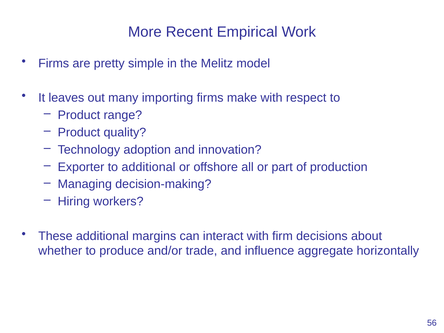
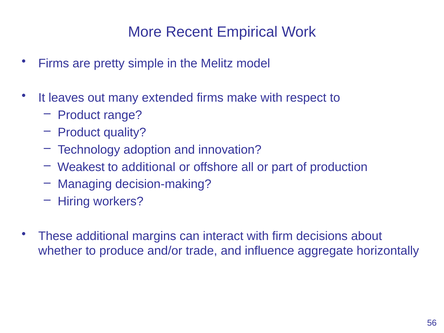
importing: importing -> extended
Exporter: Exporter -> Weakest
